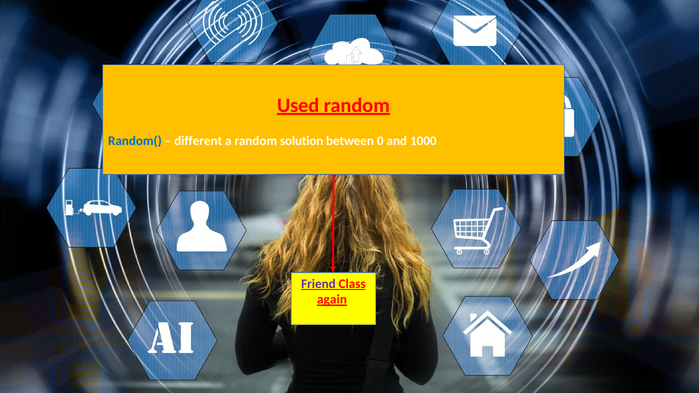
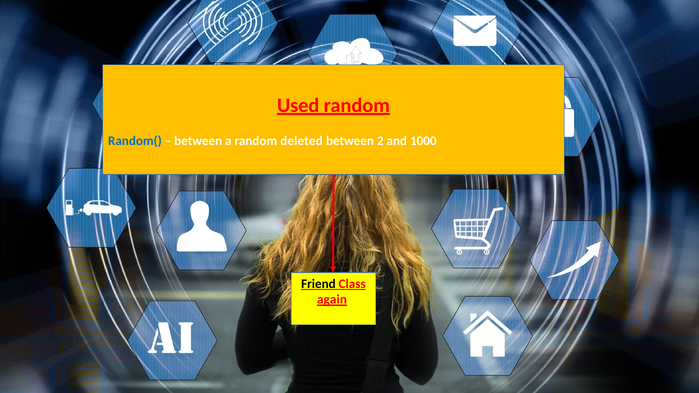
different at (198, 141): different -> between
solution: solution -> deleted
0: 0 -> 2
Friend colour: purple -> black
